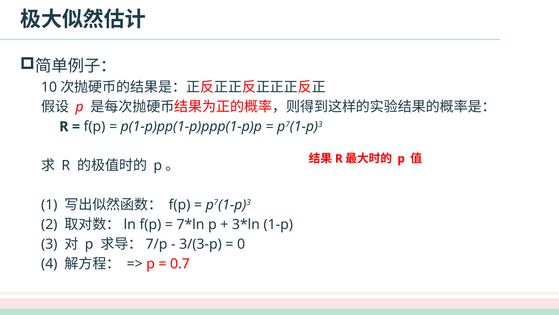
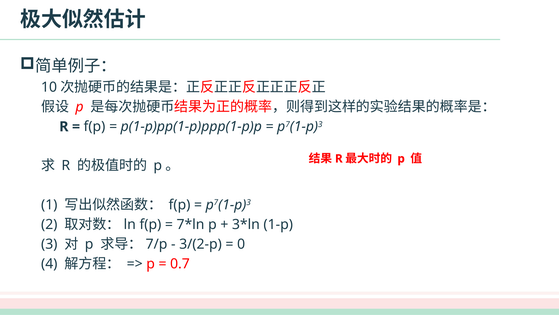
3/(3-p: 3/(3-p -> 3/(2-p
